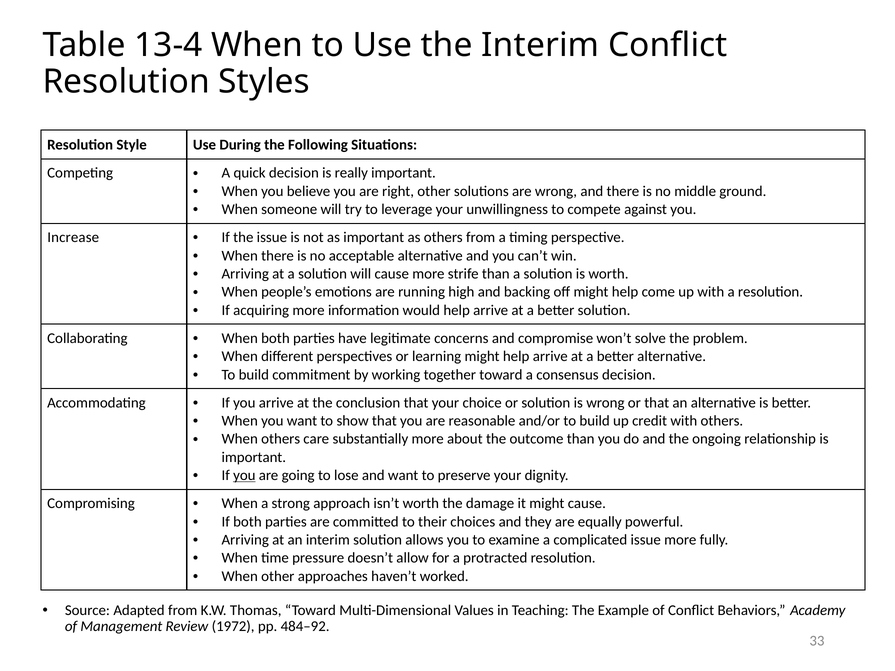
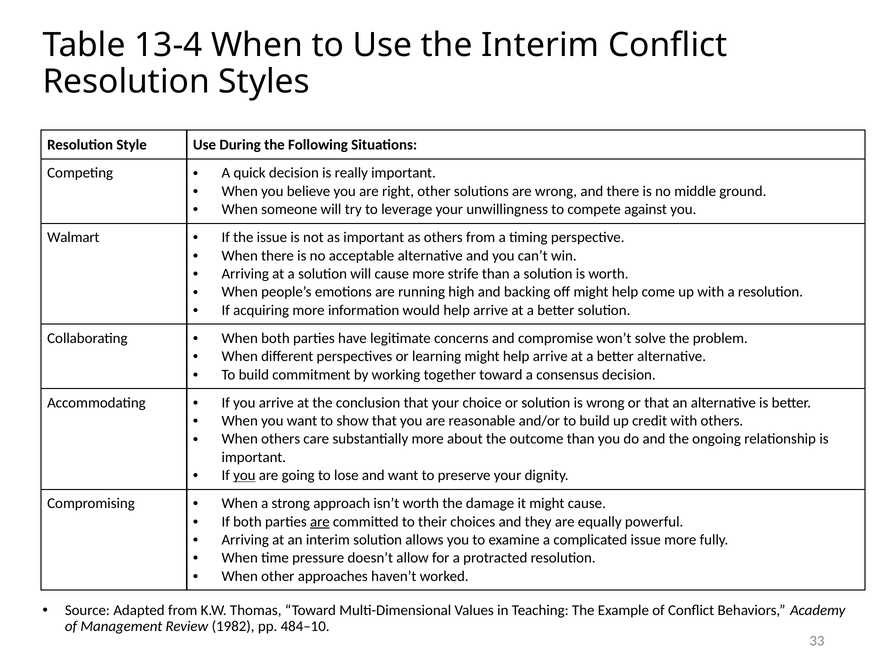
Increase: Increase -> Walmart
are at (320, 522) underline: none -> present
1972: 1972 -> 1982
484–92: 484–92 -> 484–10
